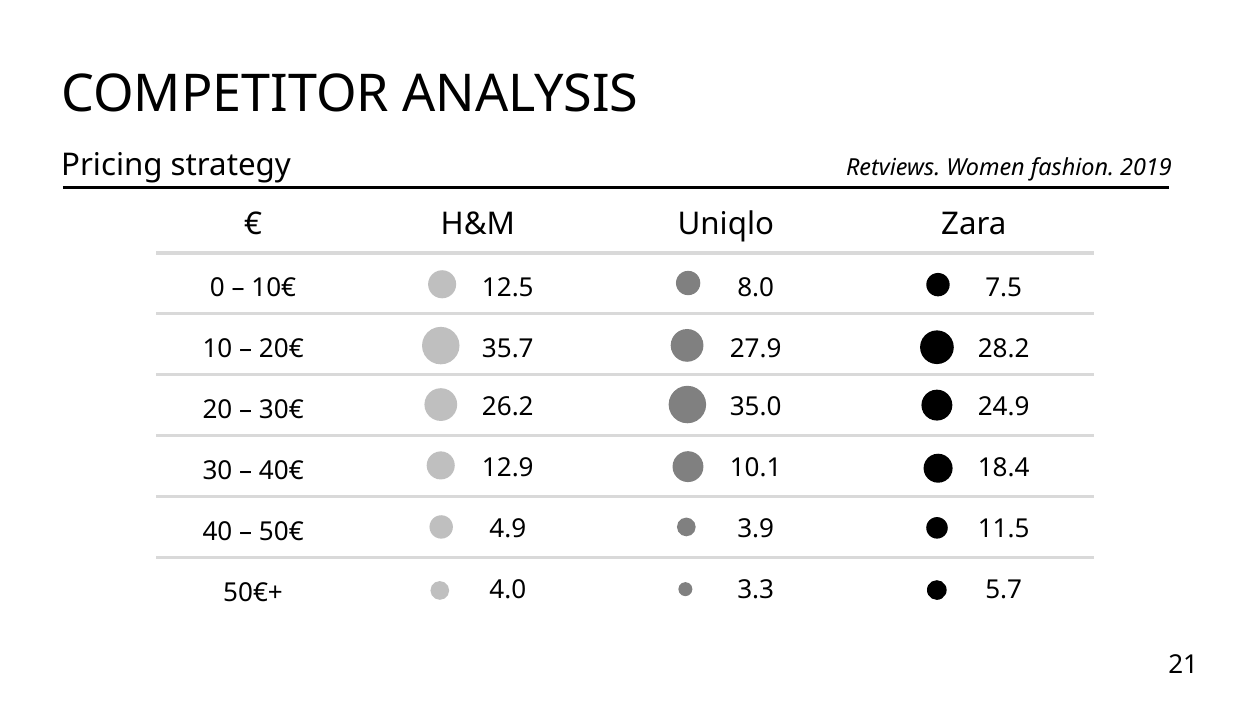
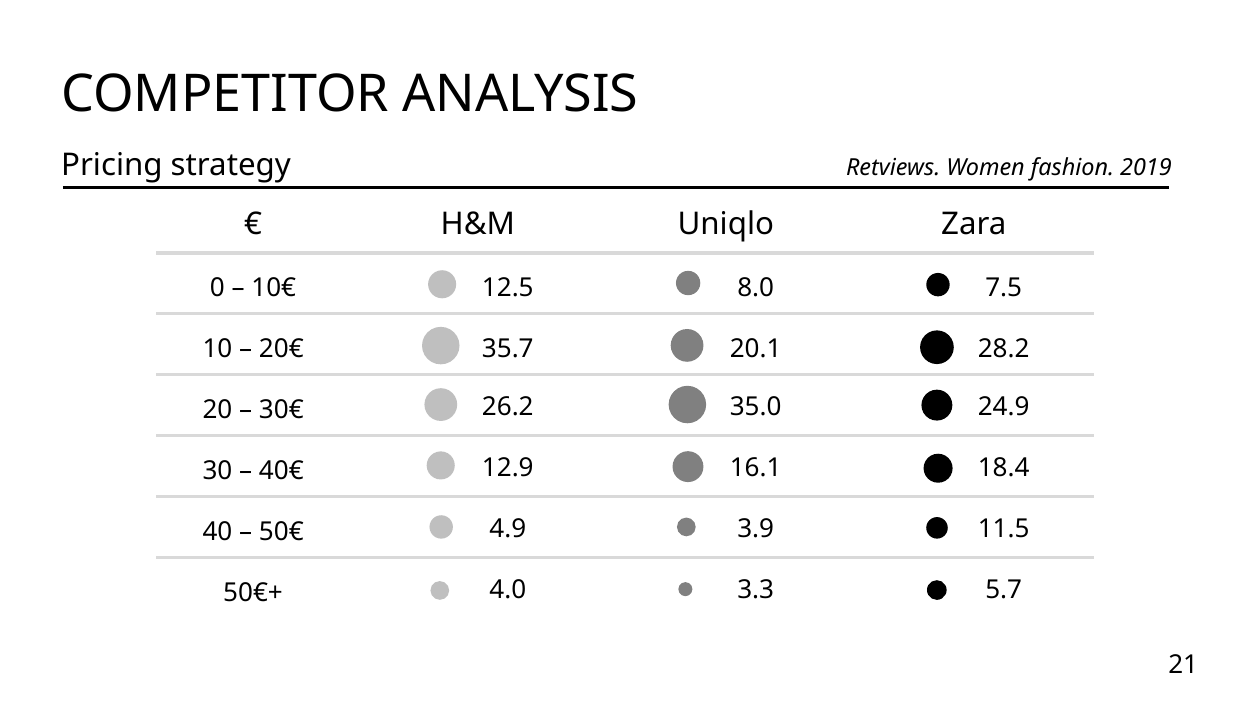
27.9: 27.9 -> 20.1
10.1: 10.1 -> 16.1
